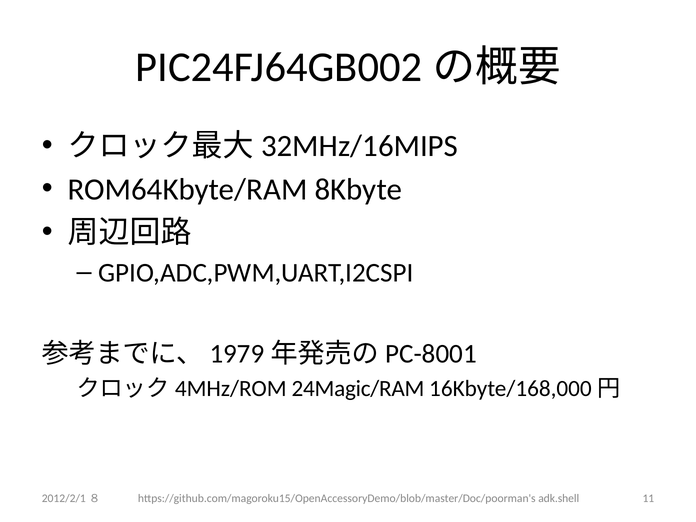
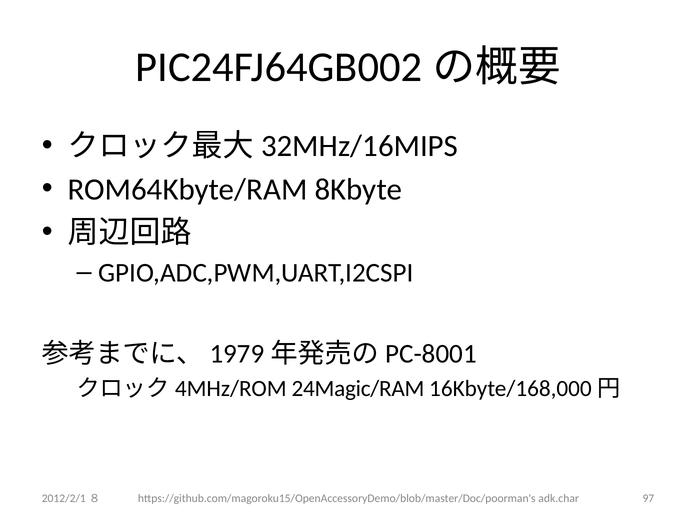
adk.shell: adk.shell -> adk.char
11: 11 -> 97
